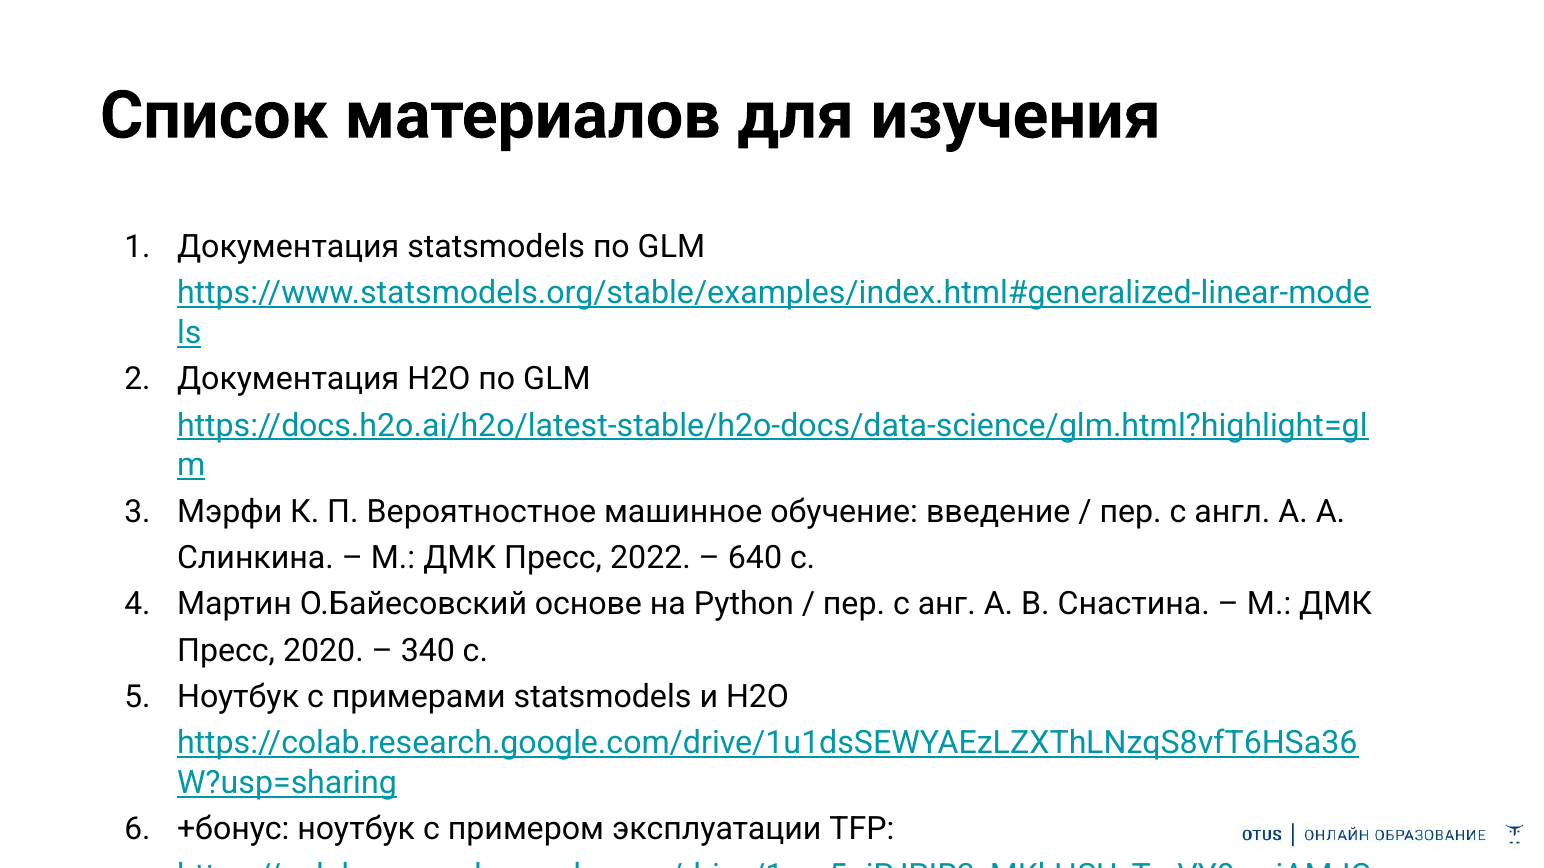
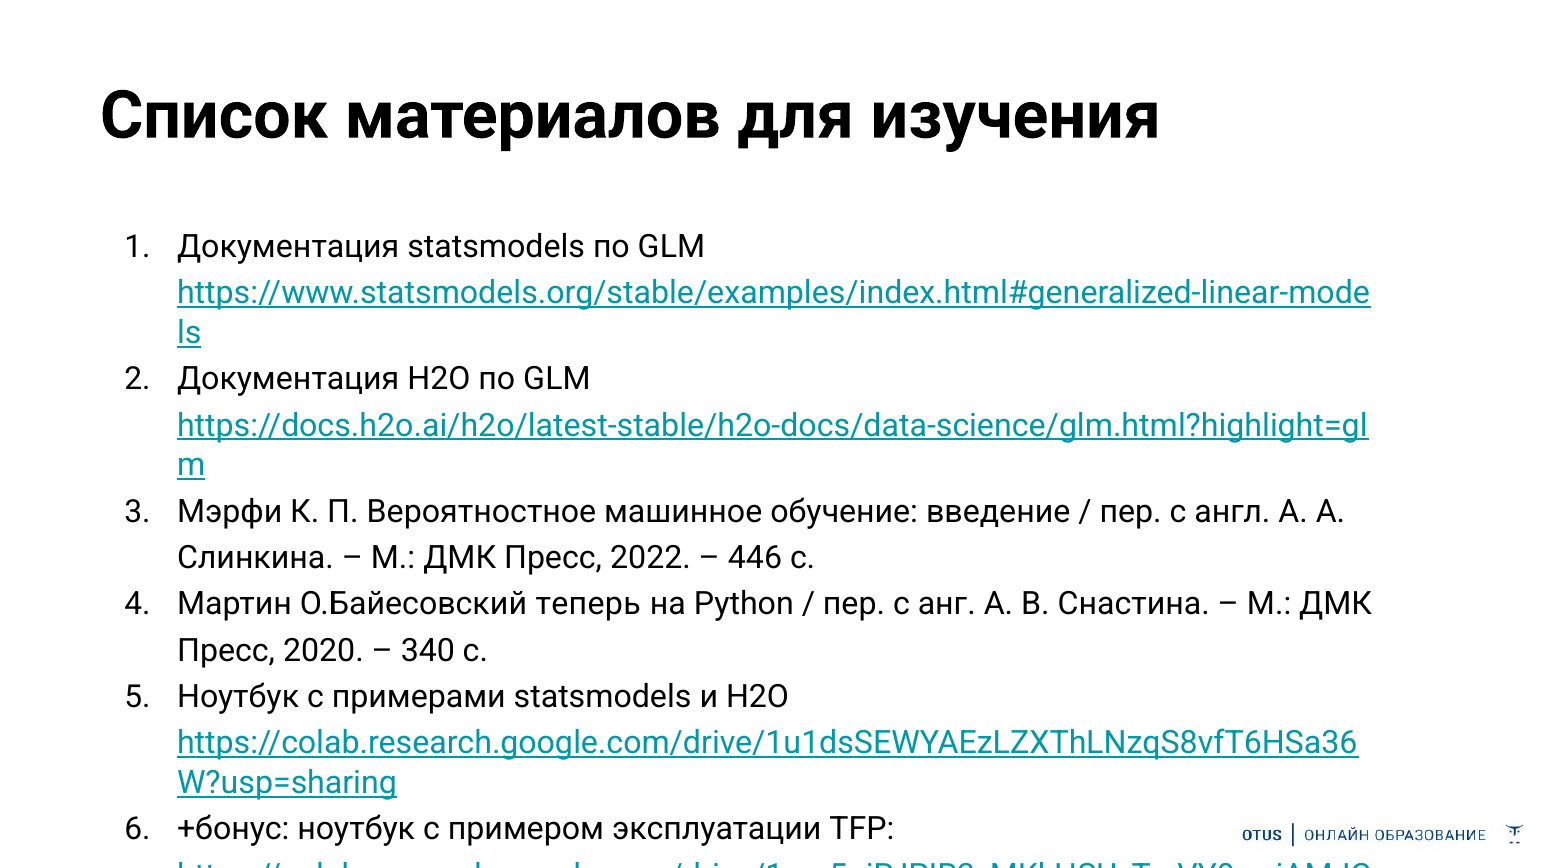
640: 640 -> 446
основе: основе -> теперь
